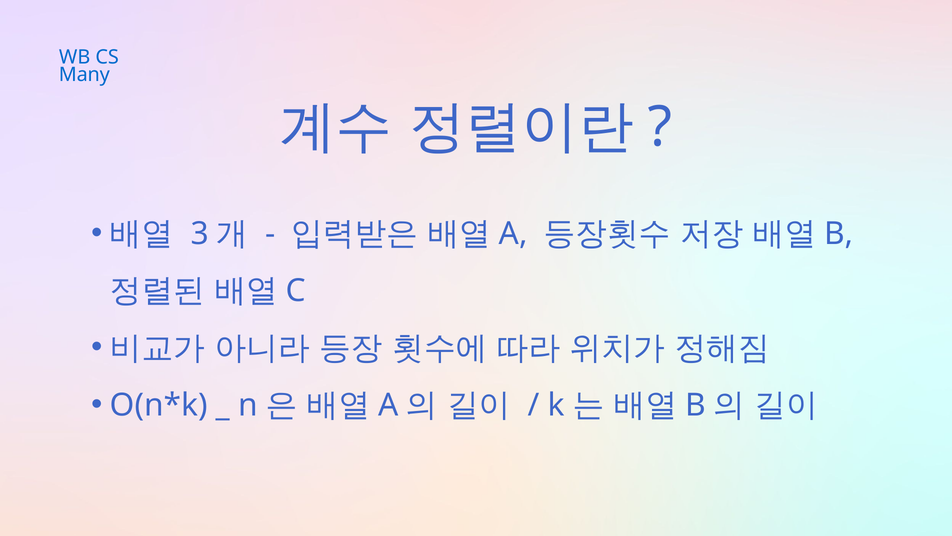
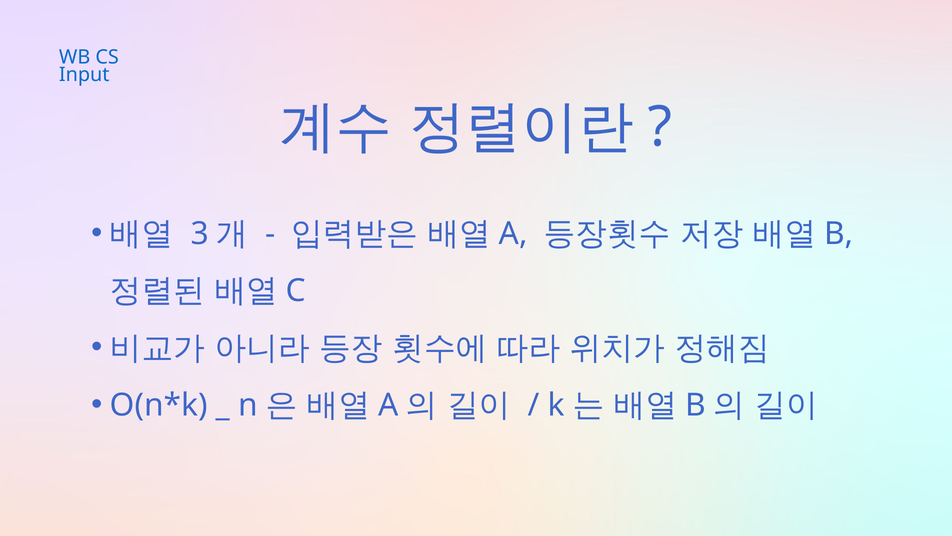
Many: Many -> Input
